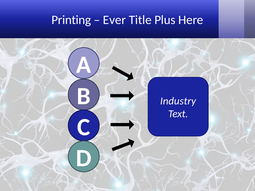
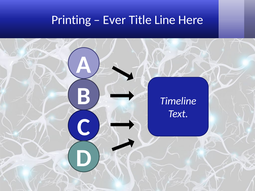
Plus: Plus -> Line
Industry: Industry -> Timeline
